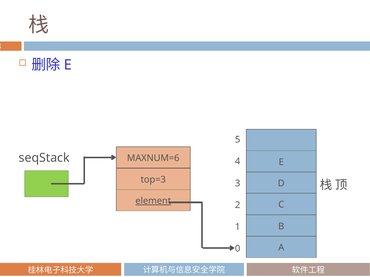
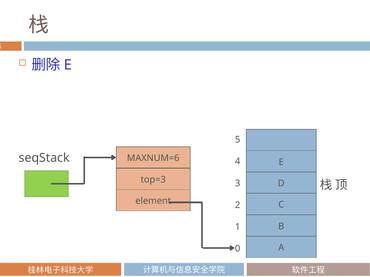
element underline: present -> none
